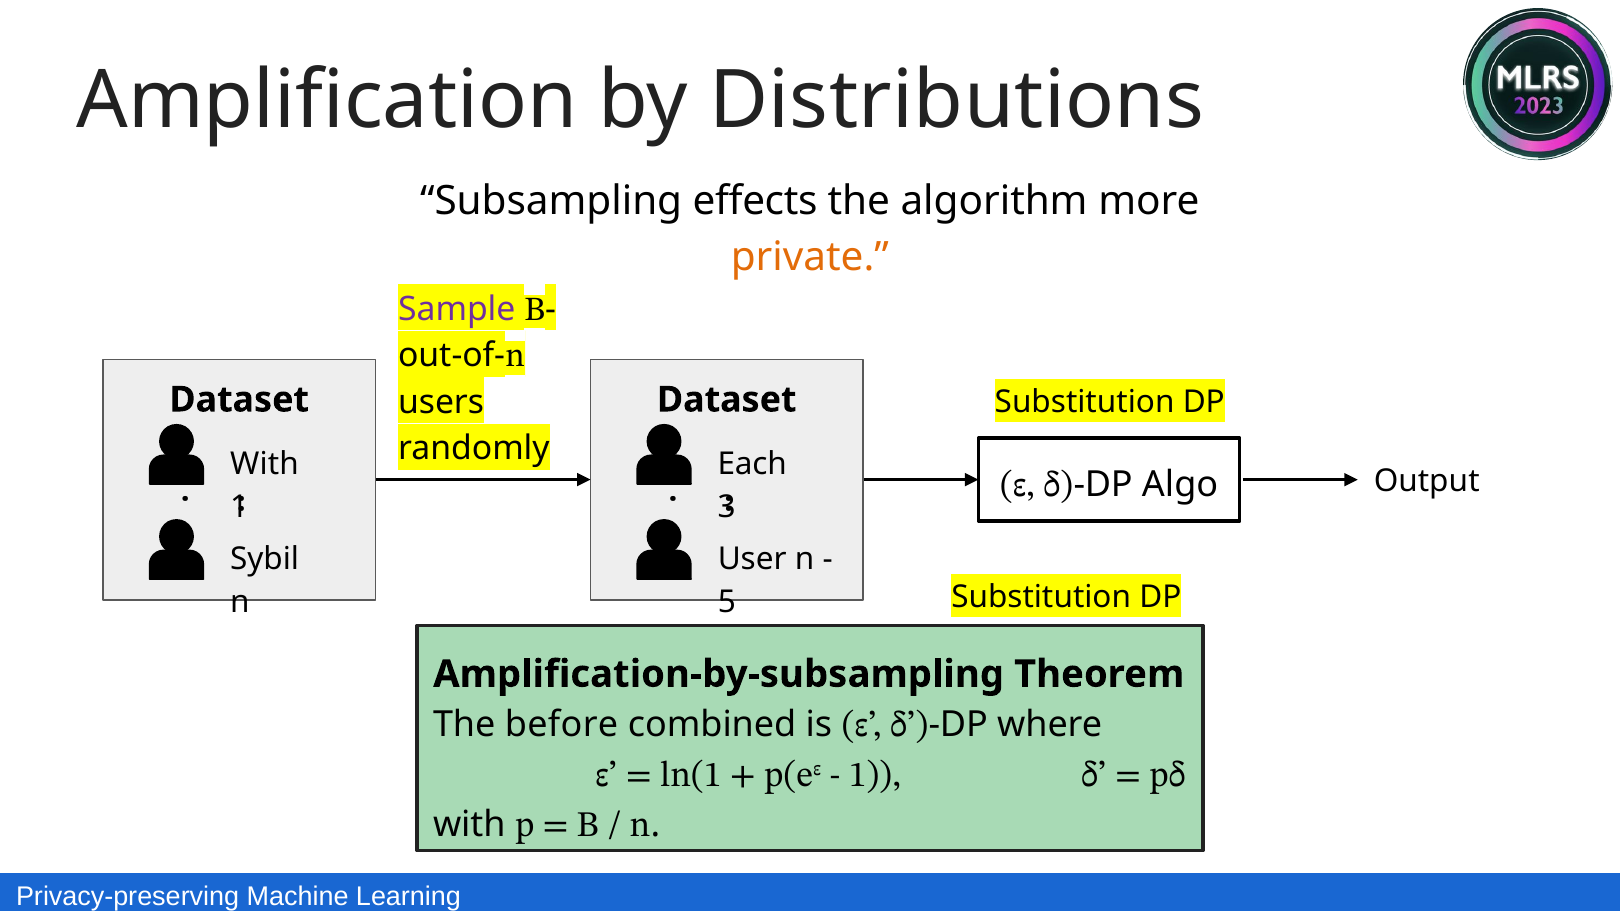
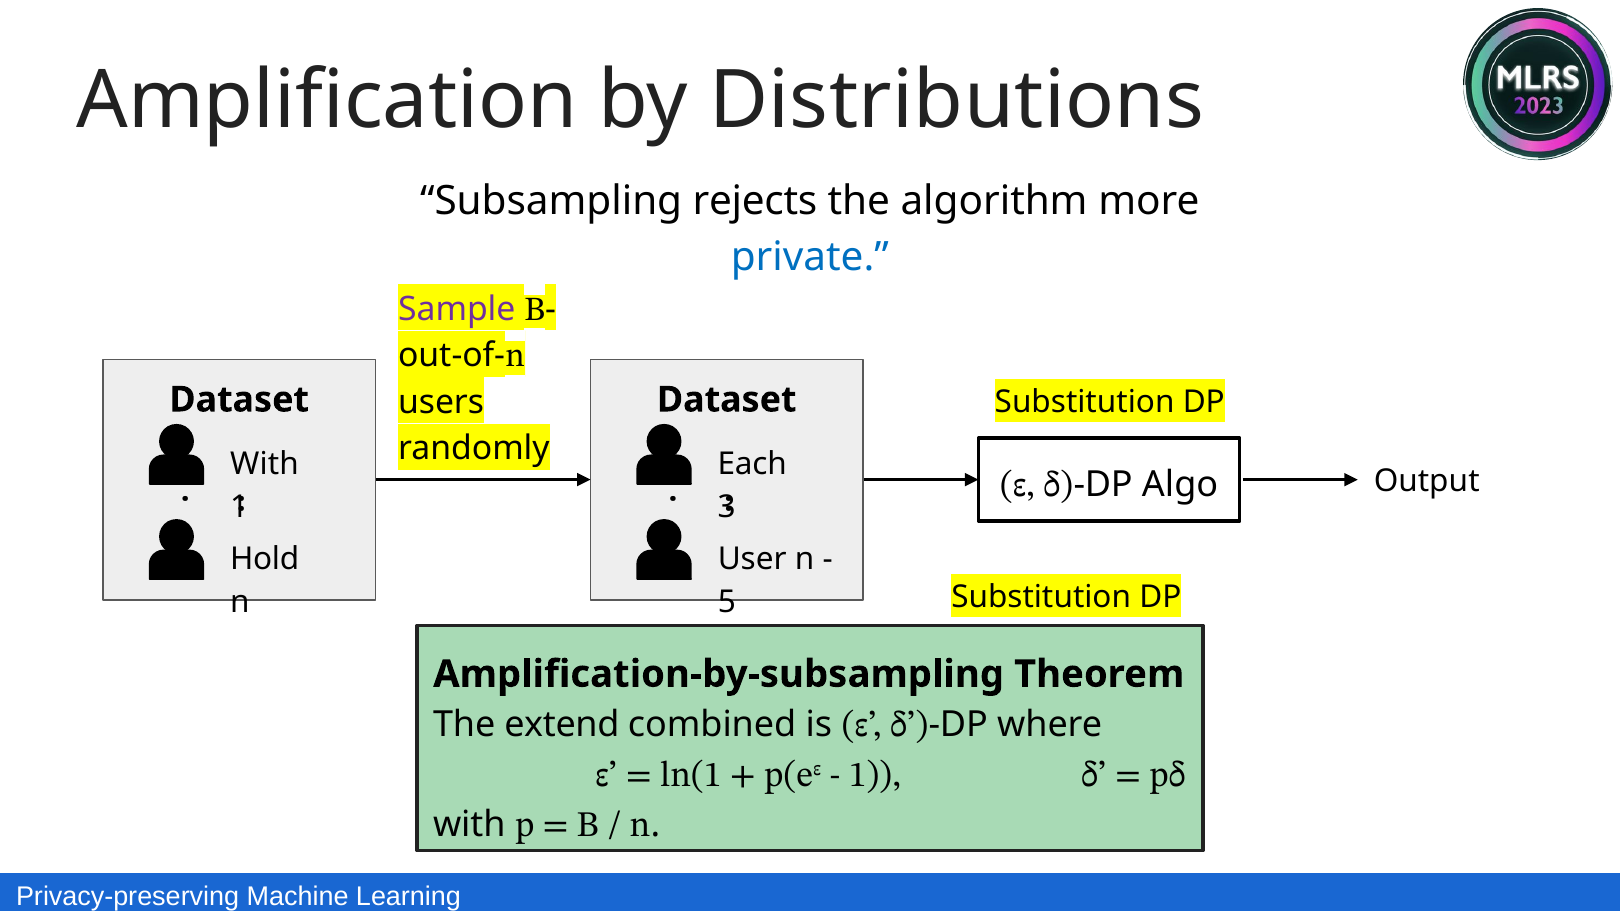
effects: effects -> rejects
private colour: orange -> blue
Sybil: Sybil -> Hold
before: before -> extend
